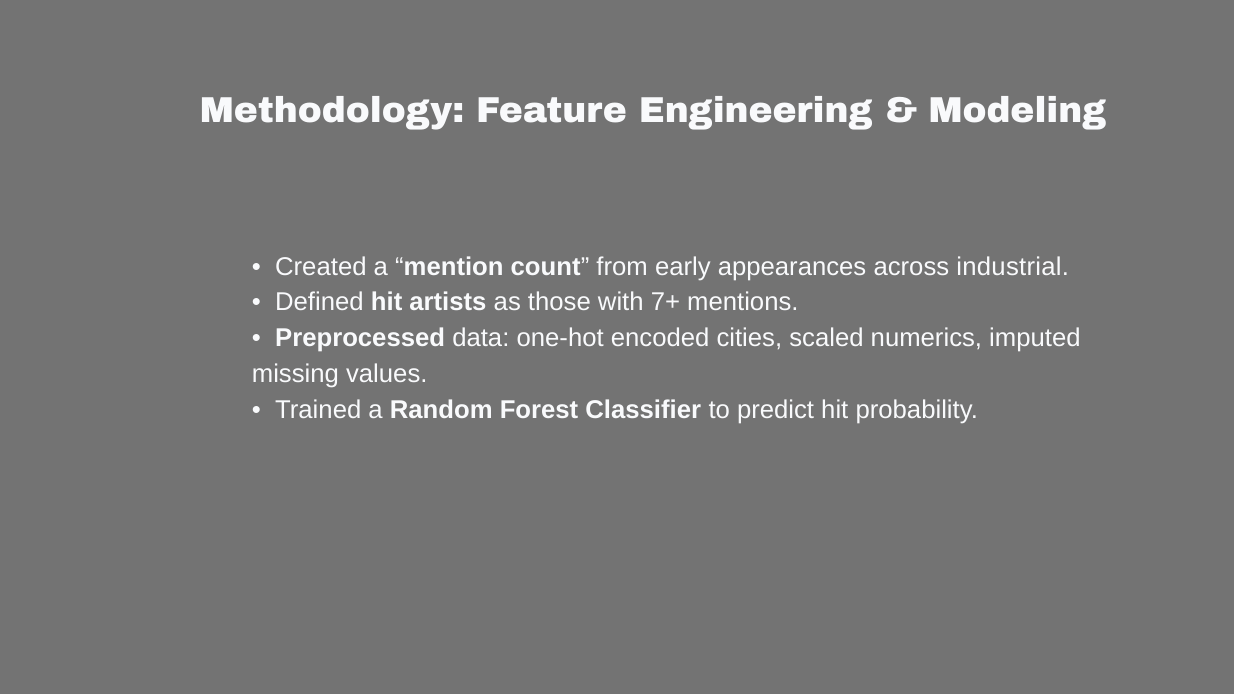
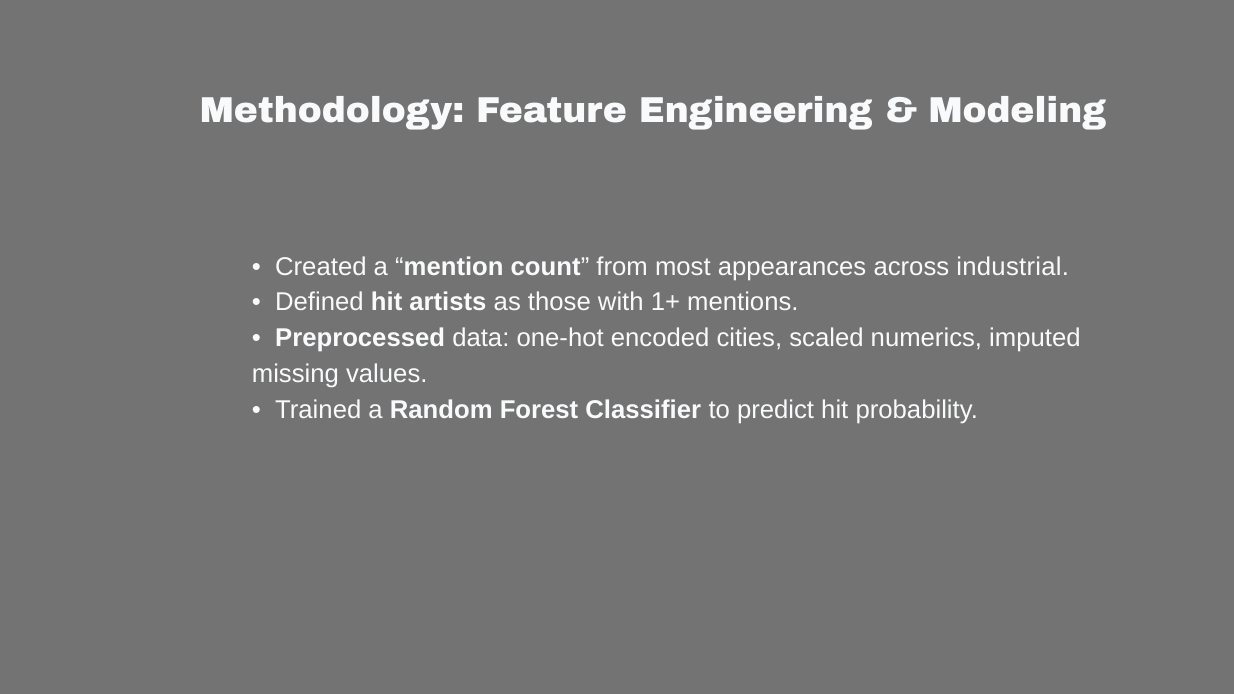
early: early -> most
7+: 7+ -> 1+
